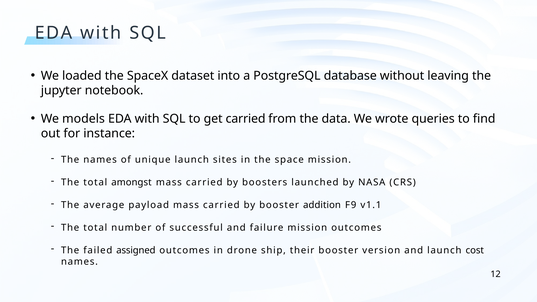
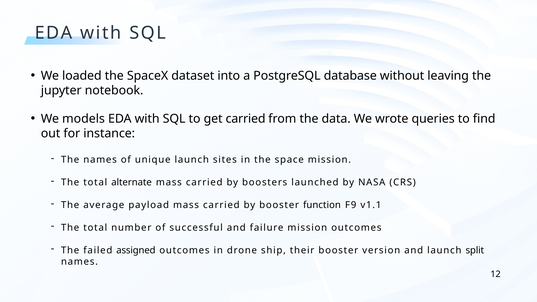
amongst: amongst -> alternate
addition: addition -> function
cost: cost -> split
